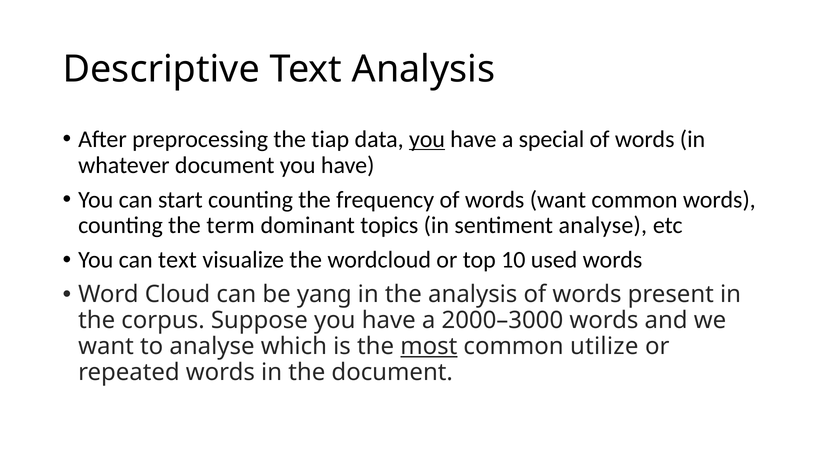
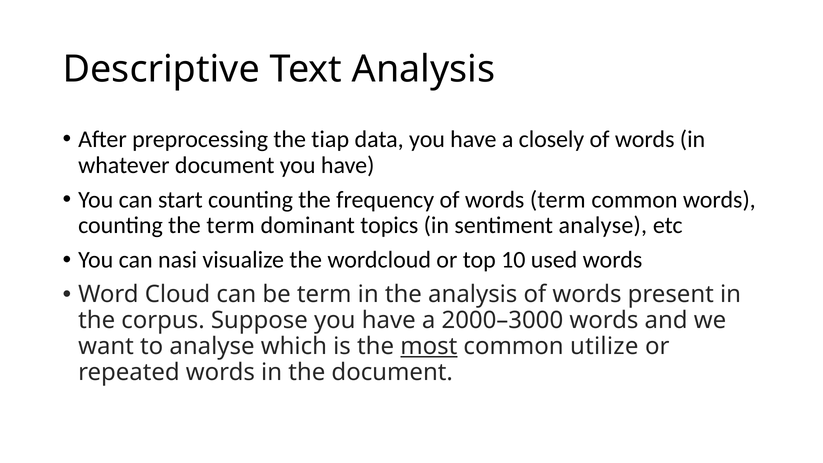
you at (427, 139) underline: present -> none
special: special -> closely
words want: want -> term
can text: text -> nasi
be yang: yang -> term
